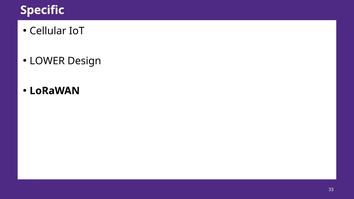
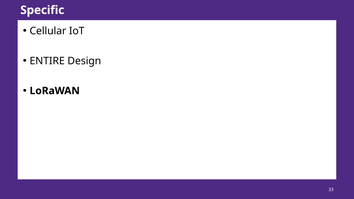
LOWER: LOWER -> ENTIRE
